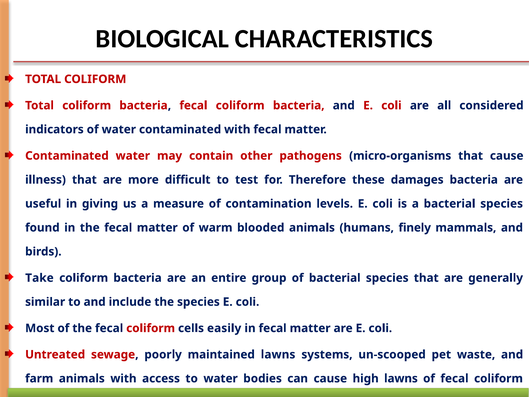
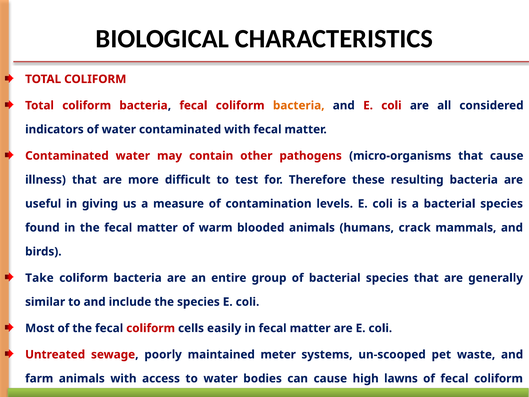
bacteria at (299, 105) colour: red -> orange
damages: damages -> resulting
finely: finely -> crack
maintained lawns: lawns -> meter
